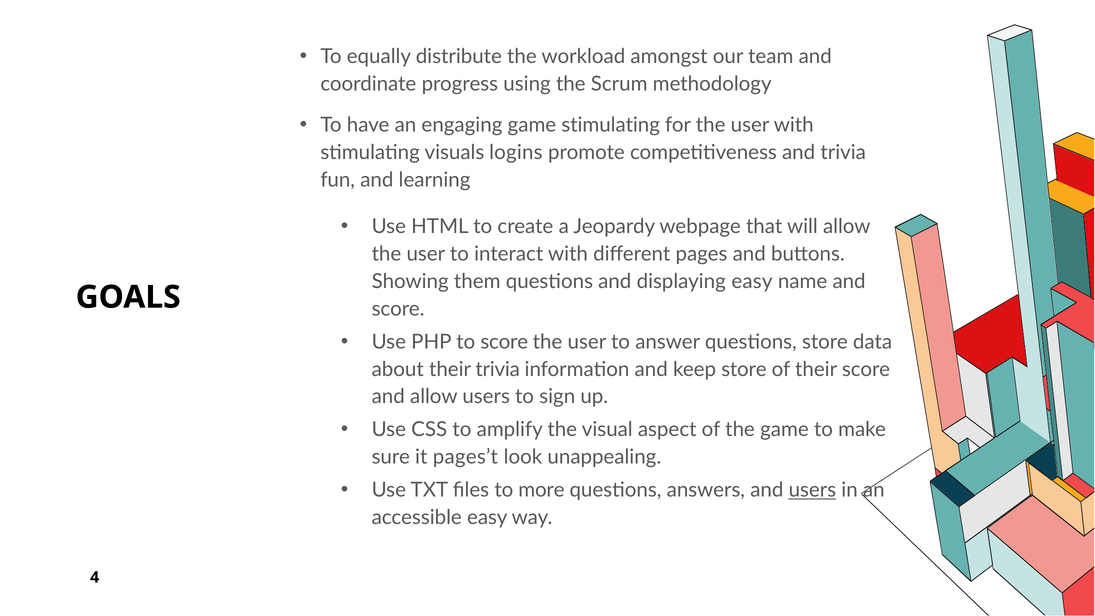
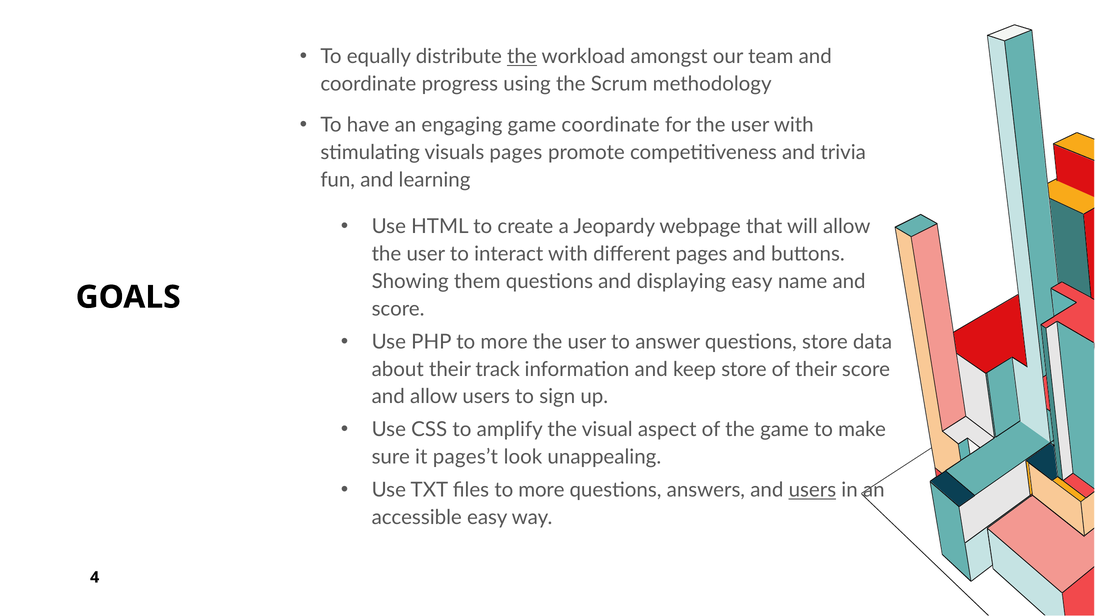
the at (522, 57) underline: none -> present
game stimulating: stimulating -> coordinate
visuals logins: logins -> pages
PHP to score: score -> more
their trivia: trivia -> track
